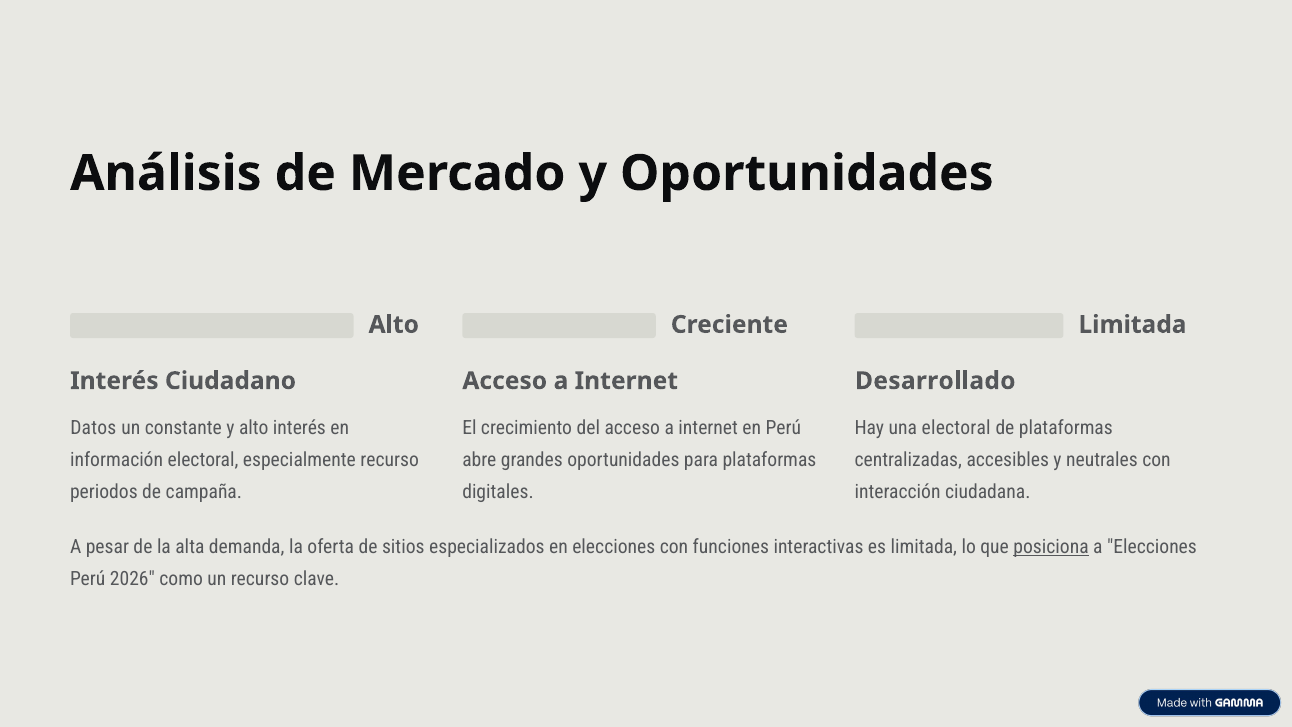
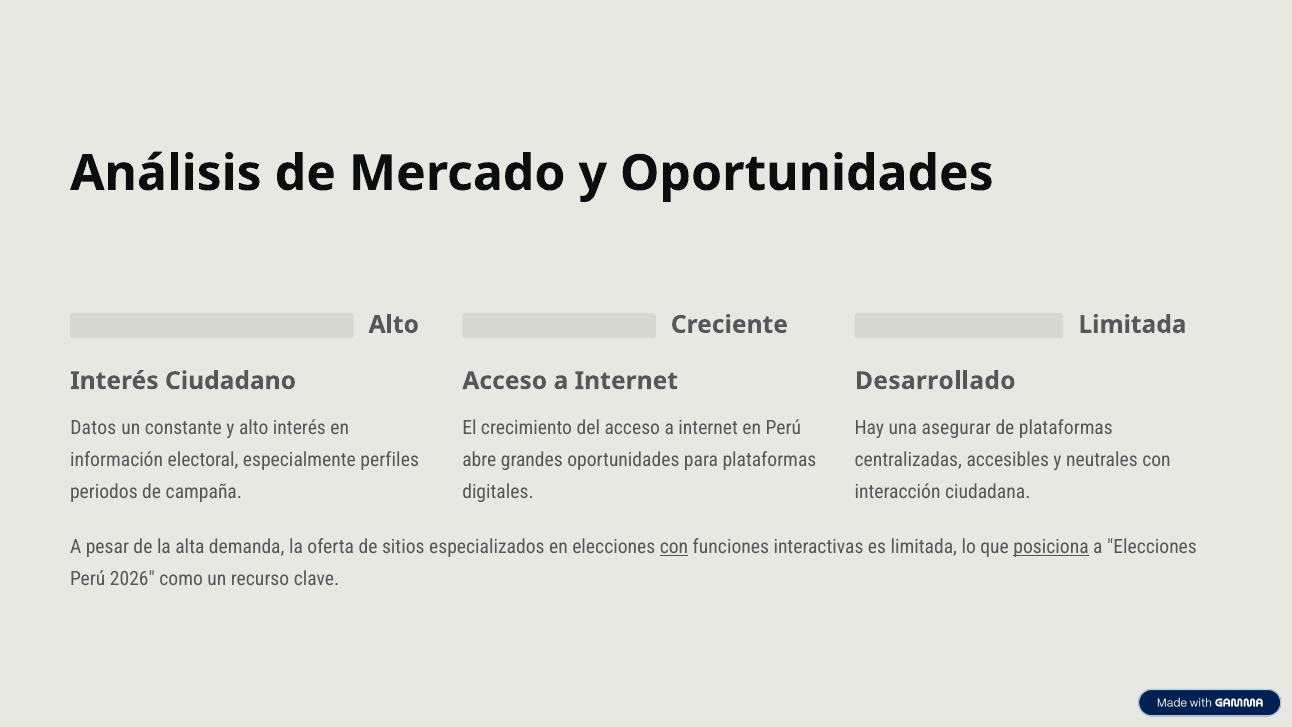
una electoral: electoral -> asegurar
especialmente recurso: recurso -> perfiles
con at (674, 547) underline: none -> present
